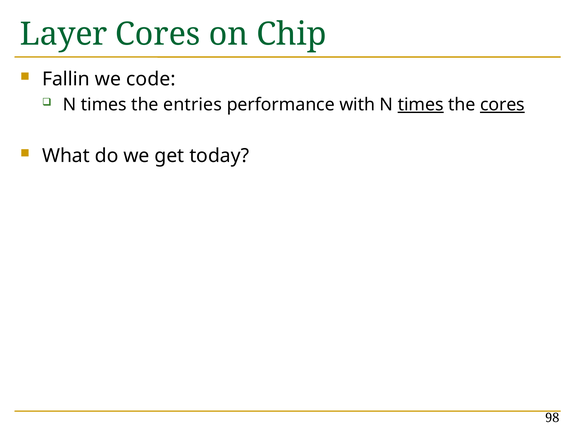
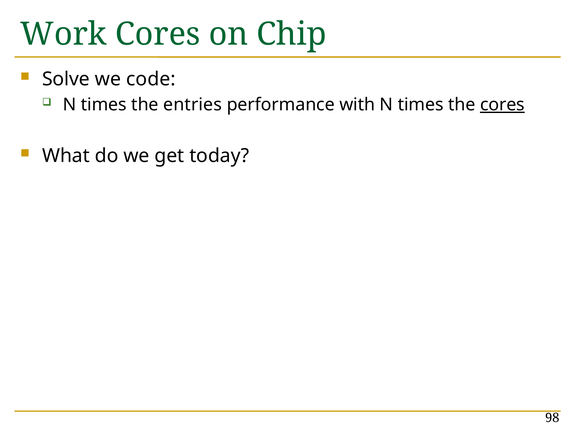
Layer: Layer -> Work
Fallin: Fallin -> Solve
times at (421, 105) underline: present -> none
